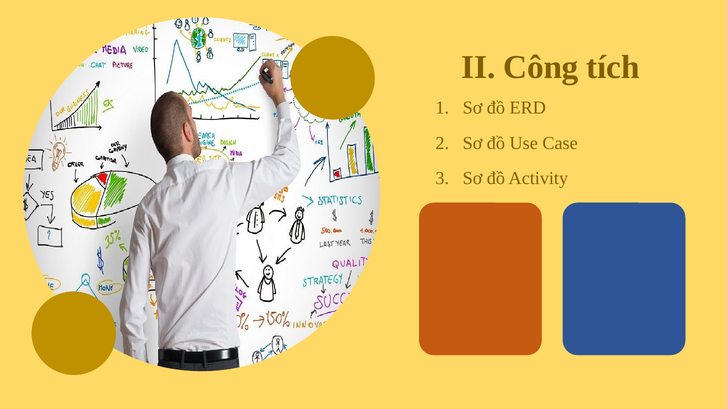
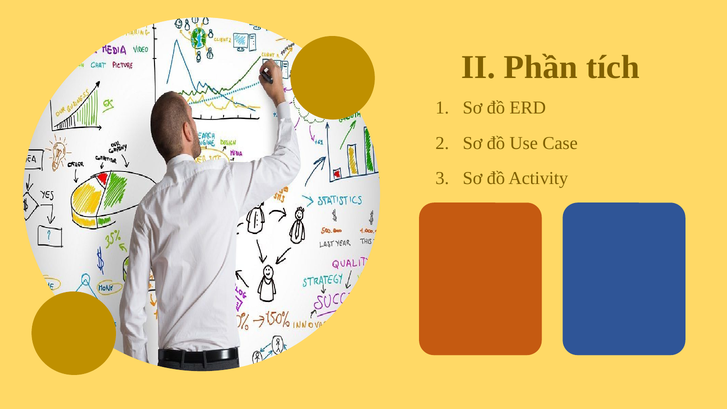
Công: Công -> Phần
